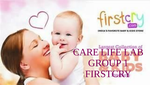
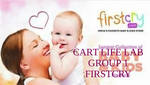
CARE: CARE -> CART
